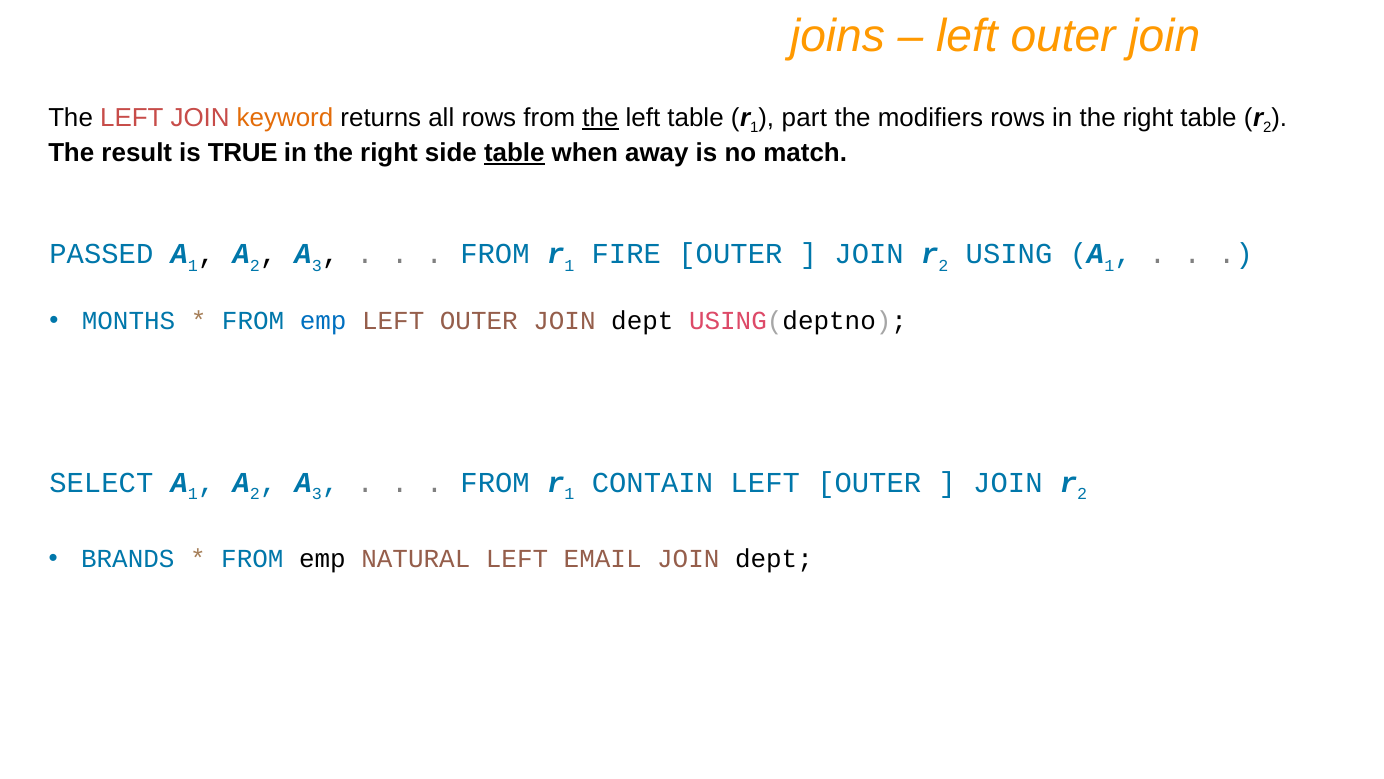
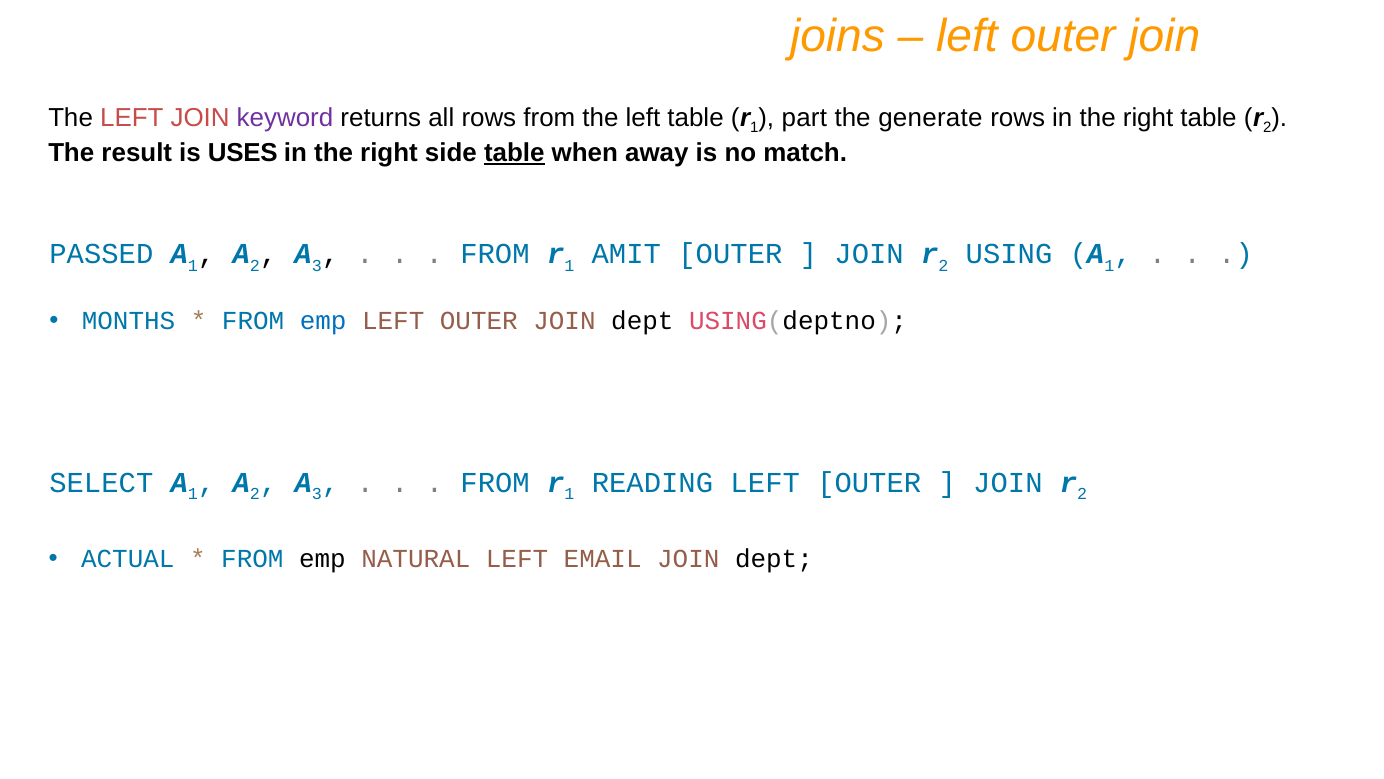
keyword colour: orange -> purple
the at (601, 118) underline: present -> none
modifiers: modifiers -> generate
TRUE: TRUE -> USES
FIRE: FIRE -> AMIT
CONTAIN: CONTAIN -> READING
BRANDS: BRANDS -> ACTUAL
